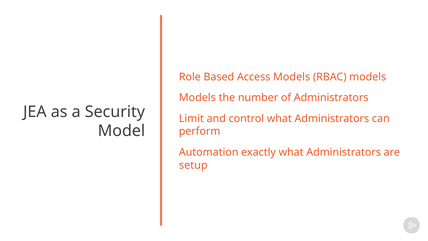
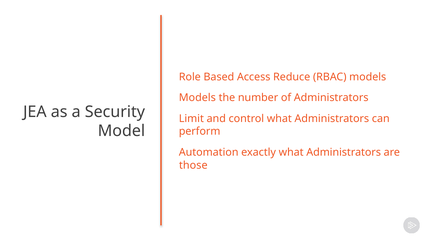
Access Models: Models -> Reduce
setup: setup -> those
